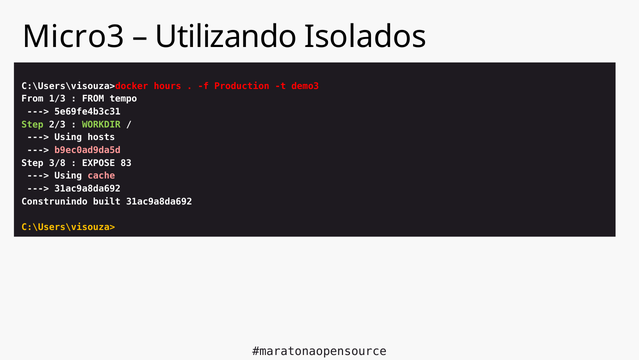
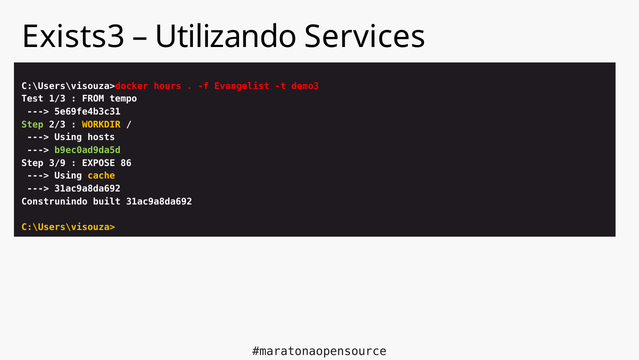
Micro3: Micro3 -> Exists3
Isolados: Isolados -> Services
Production: Production -> Evangelist
From at (32, 99): From -> Test
WORKDIR colour: light green -> yellow
b9ec0ad9da5d colour: pink -> light green
3/8: 3/8 -> 3/9
83: 83 -> 86
cache colour: pink -> yellow
